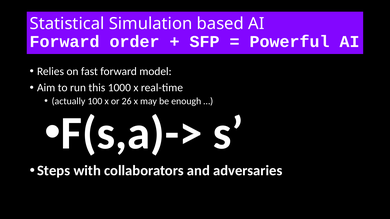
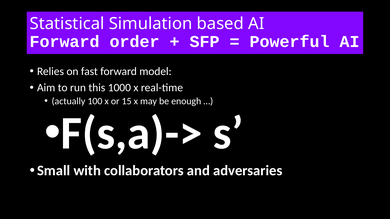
26: 26 -> 15
Steps: Steps -> Small
